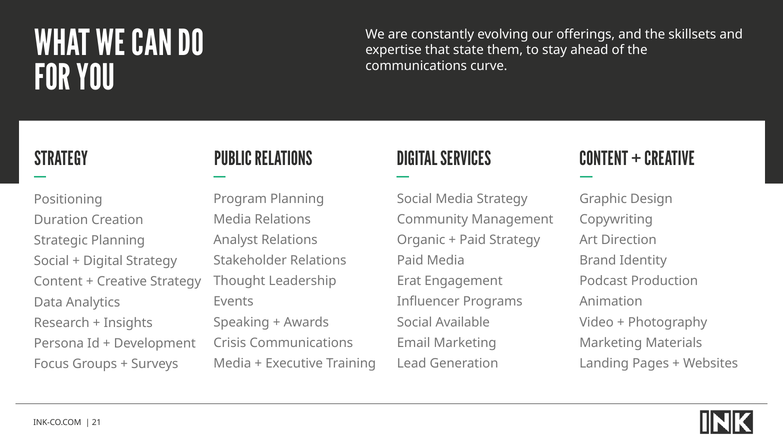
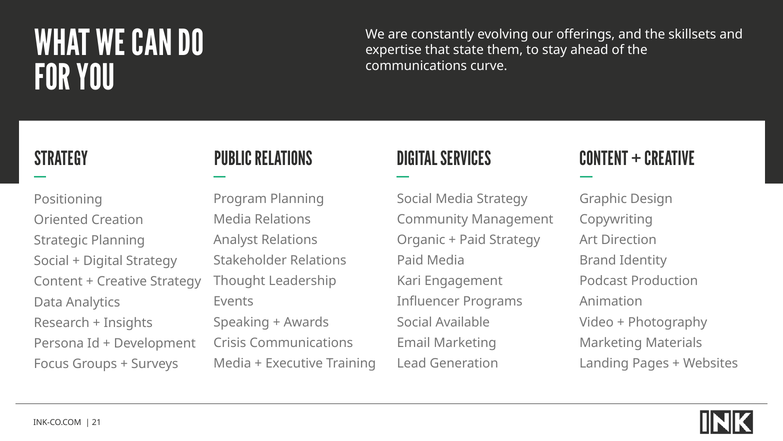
Duration: Duration -> Oriented
Erat: Erat -> Kari
